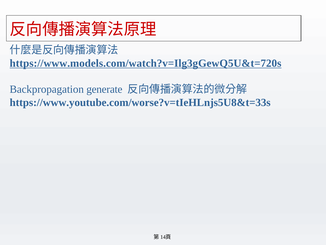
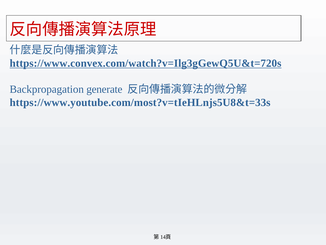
https://www.models.com/watch?v=Ilg3gGewQ5U&t=720s: https://www.models.com/watch?v=Ilg3gGewQ5U&t=720s -> https://www.convex.com/watch?v=Ilg3gGewQ5U&t=720s
https://www.youtube.com/worse?v=tIeHLnjs5U8&t=33s: https://www.youtube.com/worse?v=tIeHLnjs5U8&t=33s -> https://www.youtube.com/most?v=tIeHLnjs5U8&t=33s
